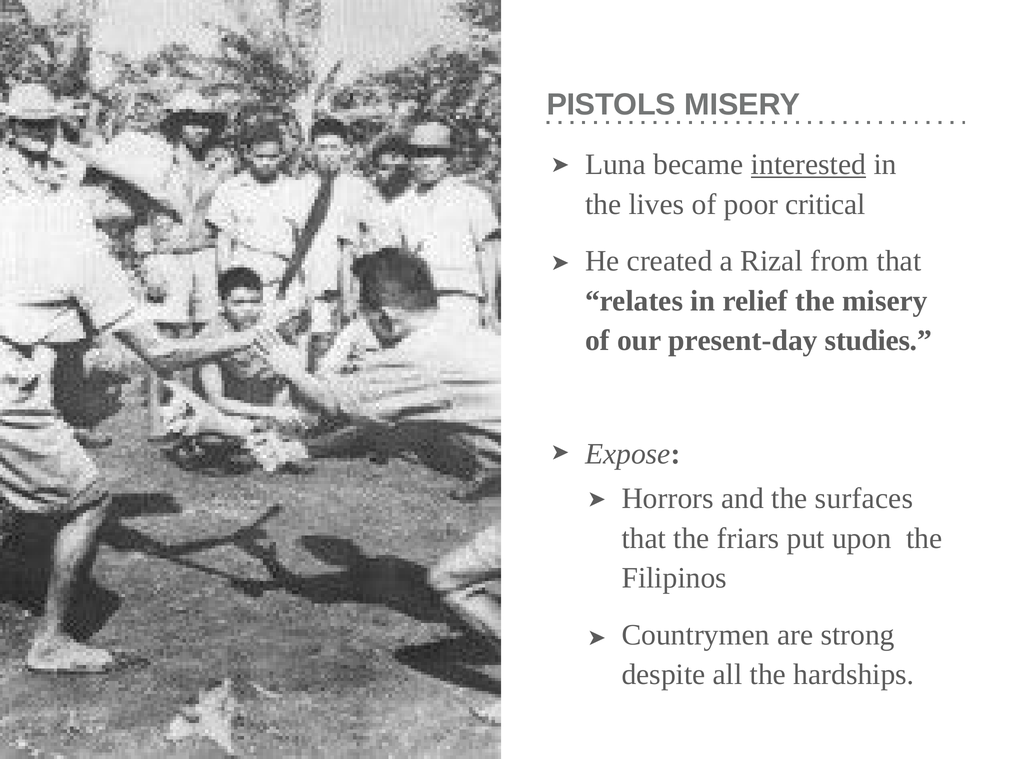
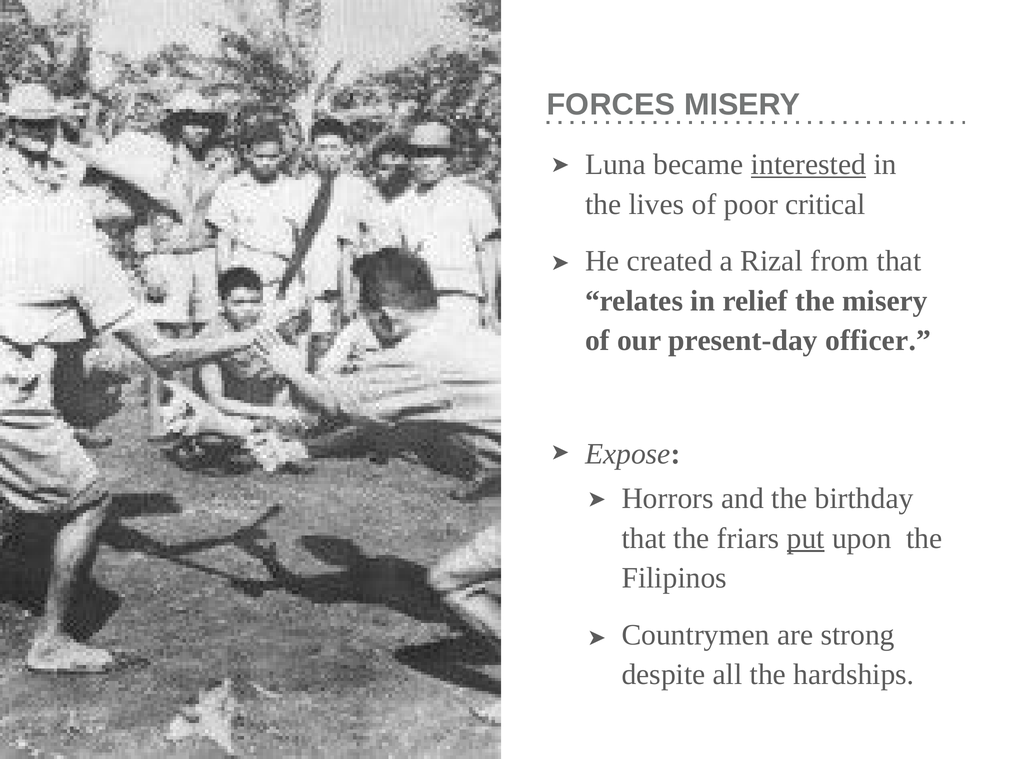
PISTOLS: PISTOLS -> FORCES
studies: studies -> officer
surfaces: surfaces -> birthday
put underline: none -> present
